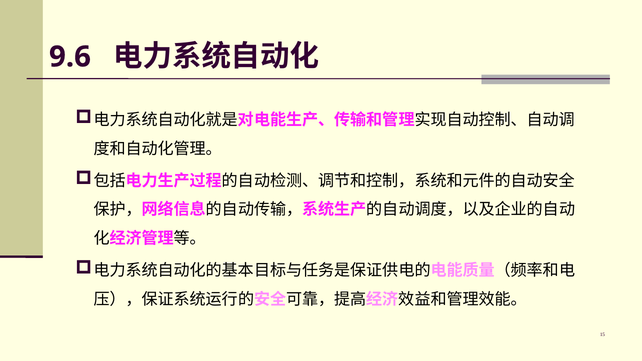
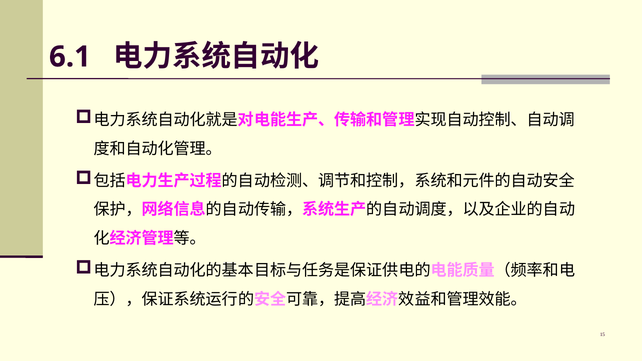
9.6: 9.6 -> 6.1
